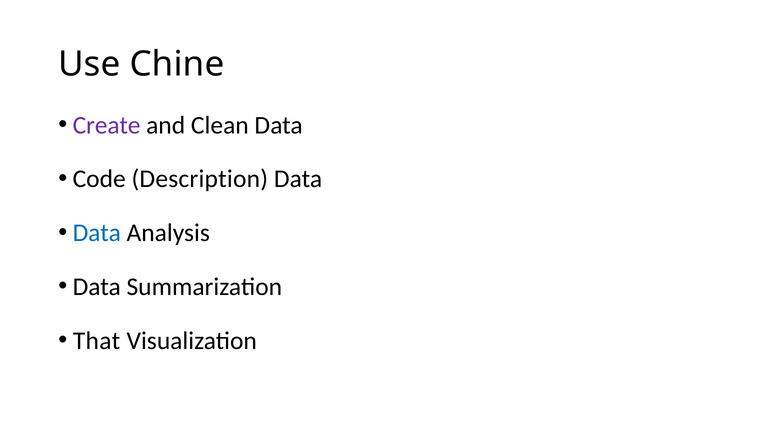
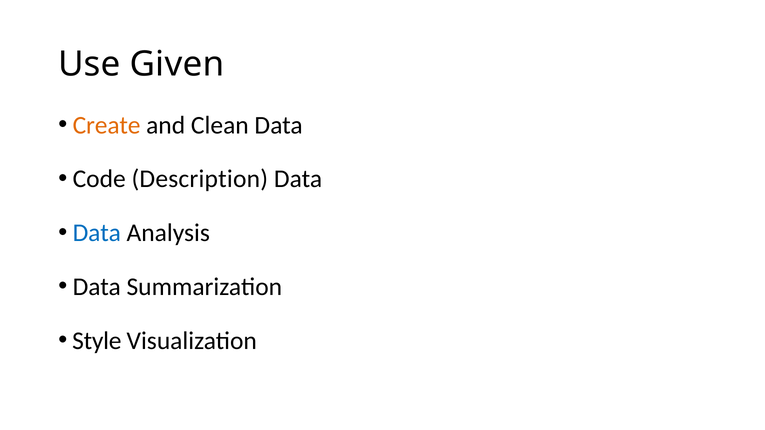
Chine: Chine -> Given
Create colour: purple -> orange
That: That -> Style
